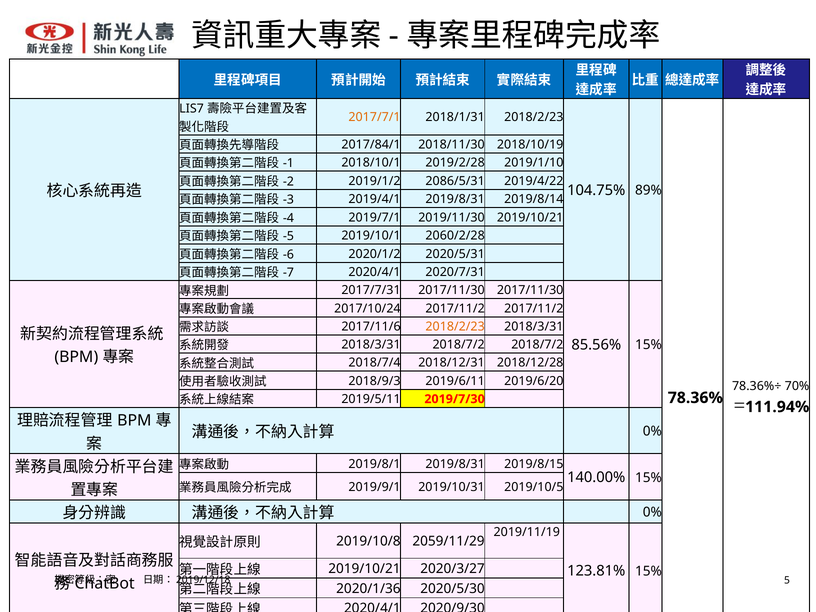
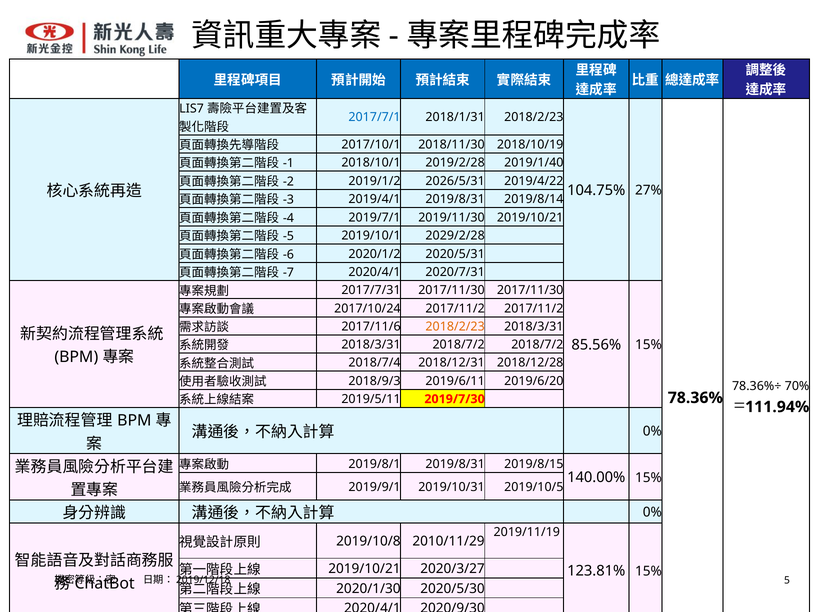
2017/7/1 colour: orange -> blue
2017/84/1: 2017/84/1 -> 2017/10/1
2019/1/10: 2019/1/10 -> 2019/1/40
2086/5/31: 2086/5/31 -> 2026/5/31
89%: 89% -> 27%
2060/2/28: 2060/2/28 -> 2029/2/28
2059/11/29: 2059/11/29 -> 2010/11/29
2020/1/36: 2020/1/36 -> 2020/1/30
